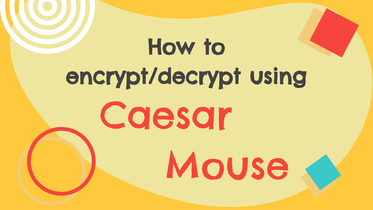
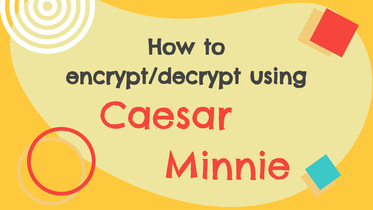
Mouse: Mouse -> Minnie
